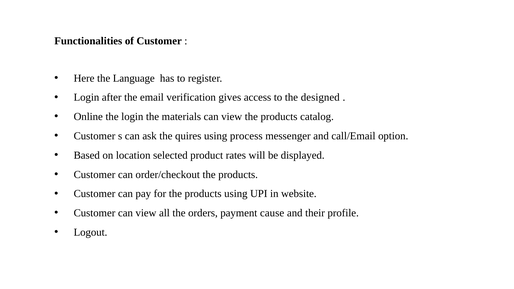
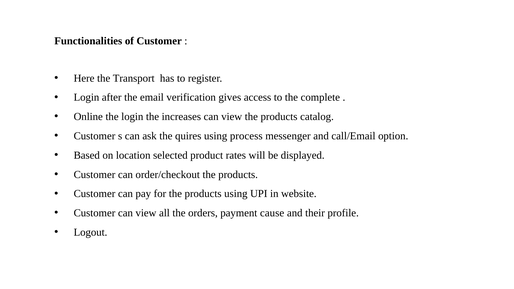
Language: Language -> Transport
designed: designed -> complete
materials: materials -> increases
